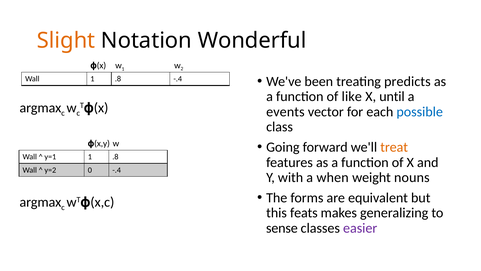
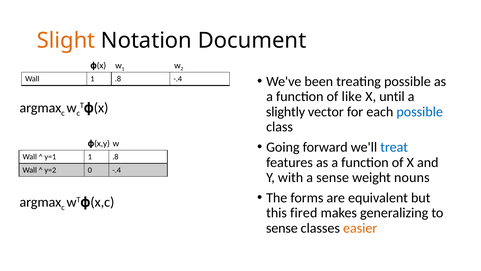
Wonderful: Wonderful -> Document
treating predicts: predicts -> possible
events: events -> slightly
treat colour: orange -> blue
a when: when -> sense
feats: feats -> fired
easier colour: purple -> orange
